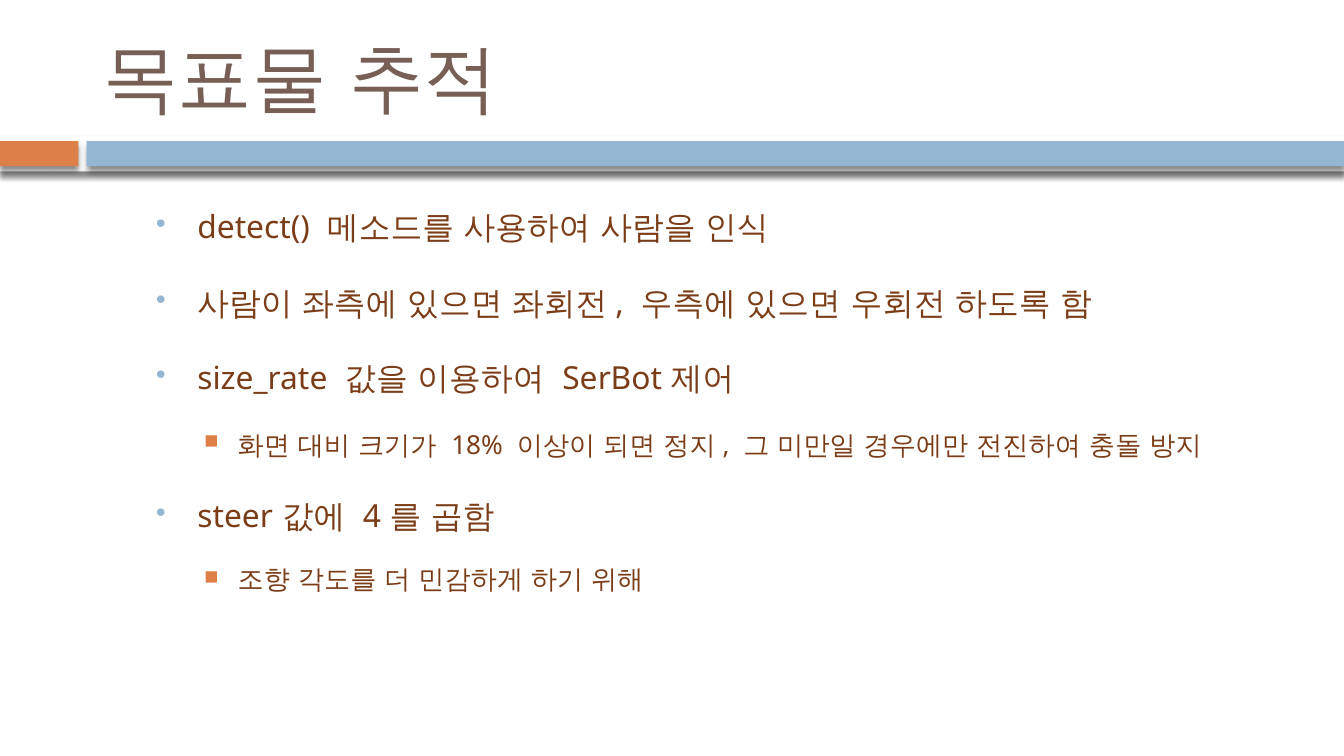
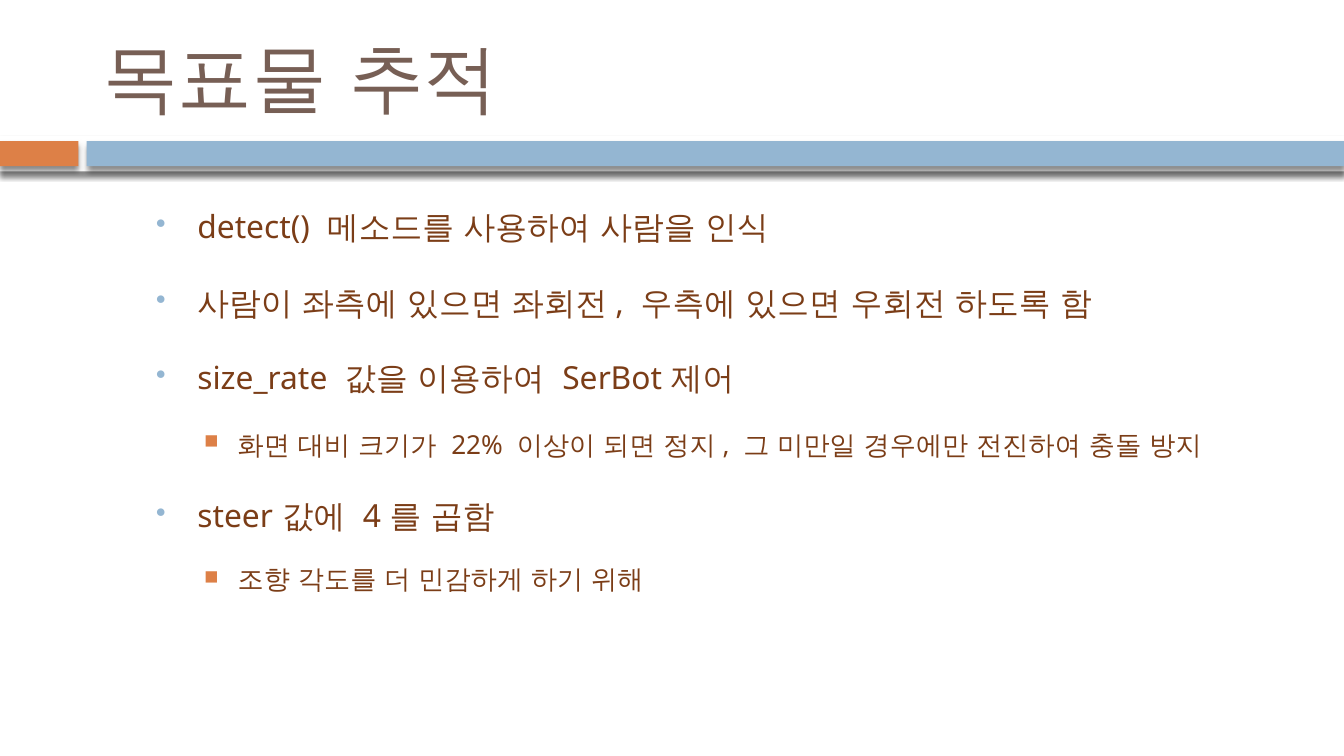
18%: 18% -> 22%
